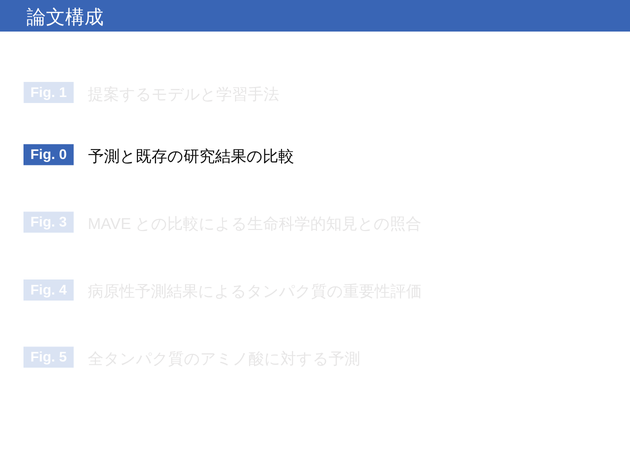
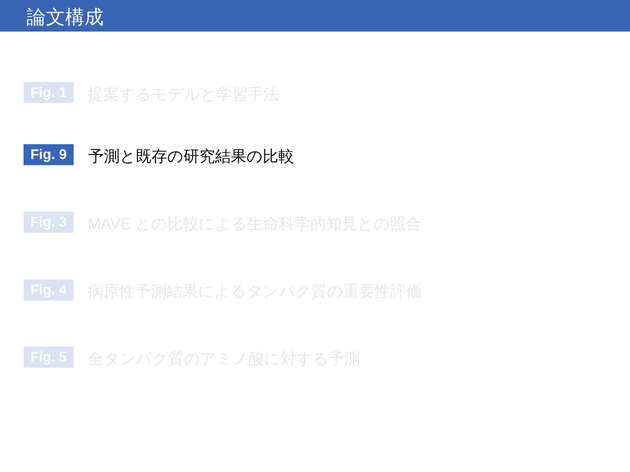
0: 0 -> 9
